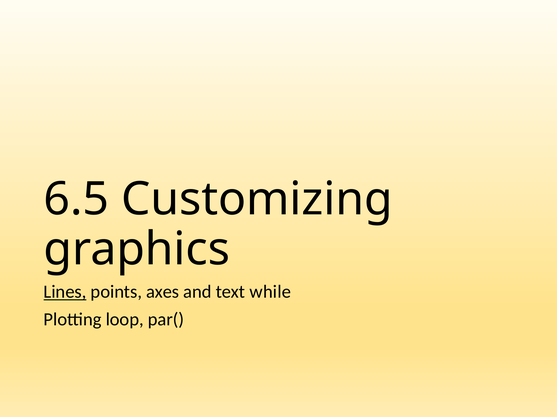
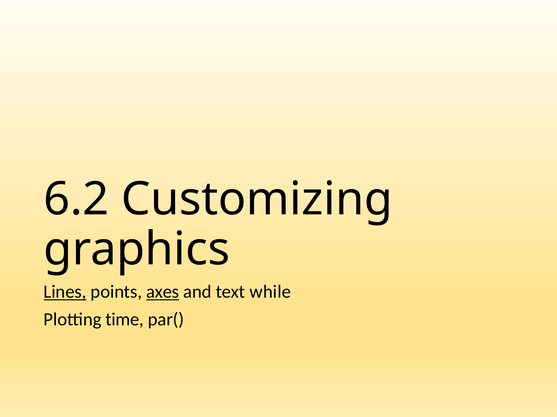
6.5: 6.5 -> 6.2
axes underline: none -> present
loop: loop -> time
